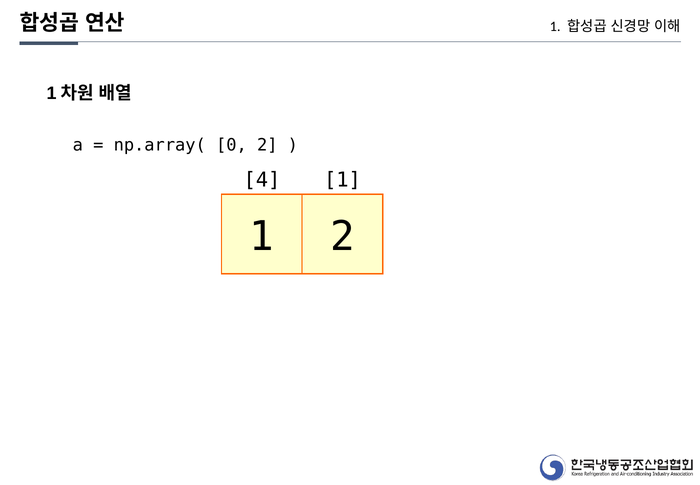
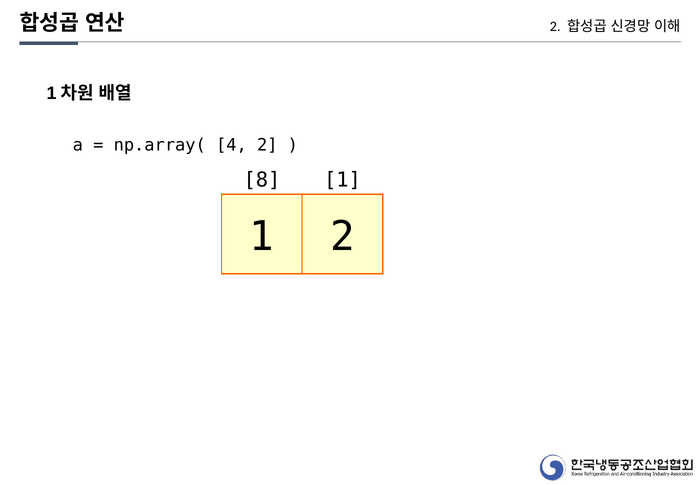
1 at (555, 27): 1 -> 2
0: 0 -> 4
4: 4 -> 8
